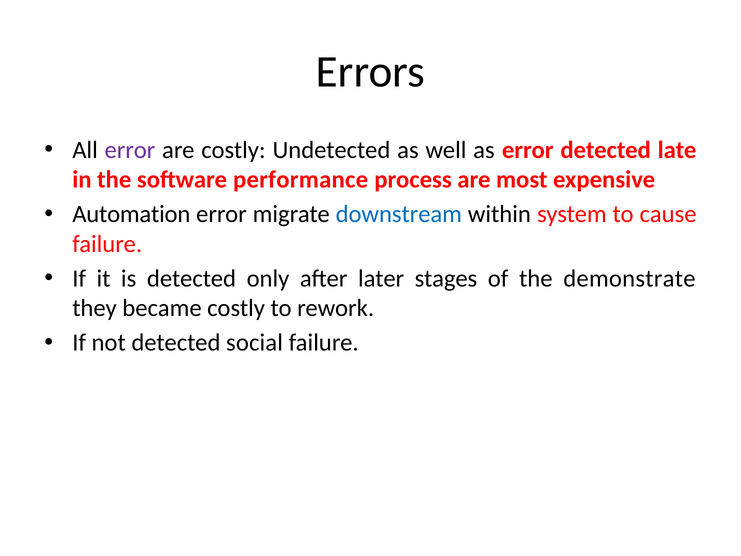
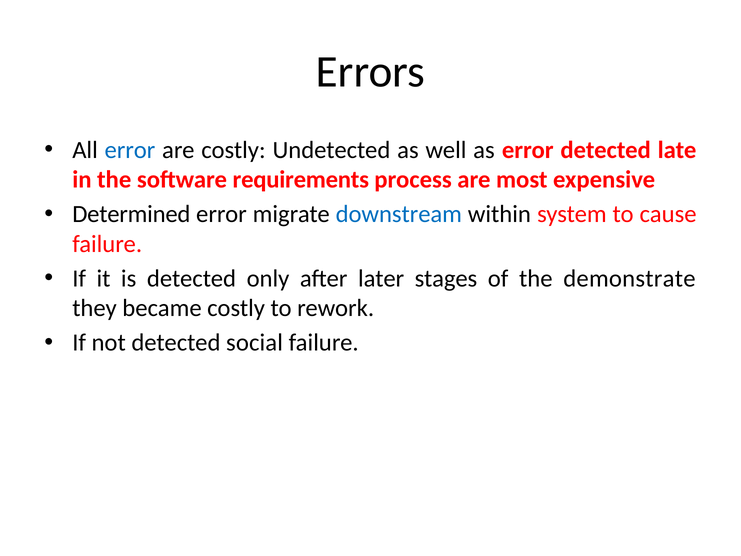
error at (130, 150) colour: purple -> blue
performance: performance -> requirements
Automation: Automation -> Determined
